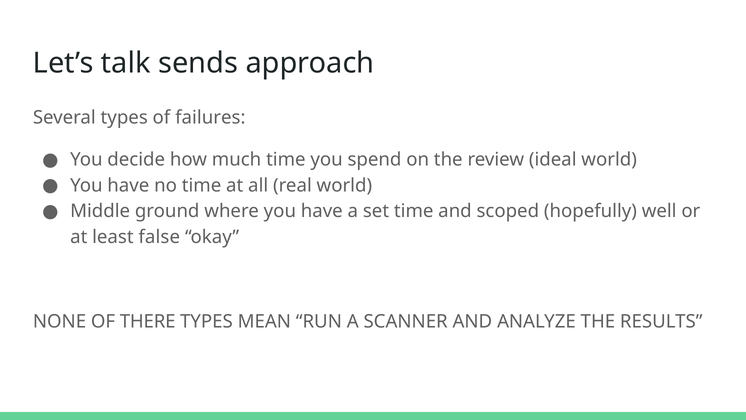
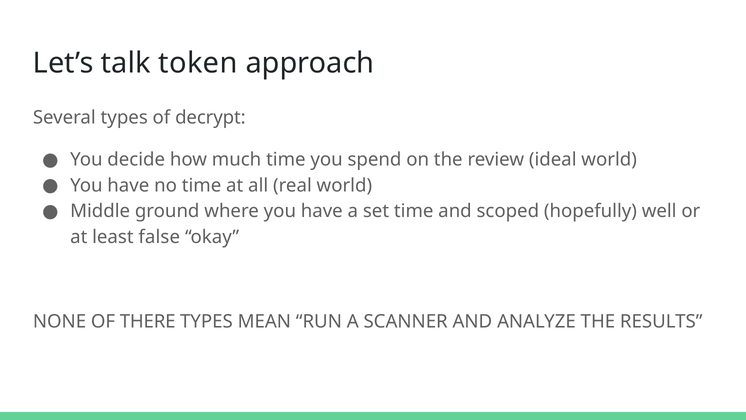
sends: sends -> token
failures: failures -> decrypt
